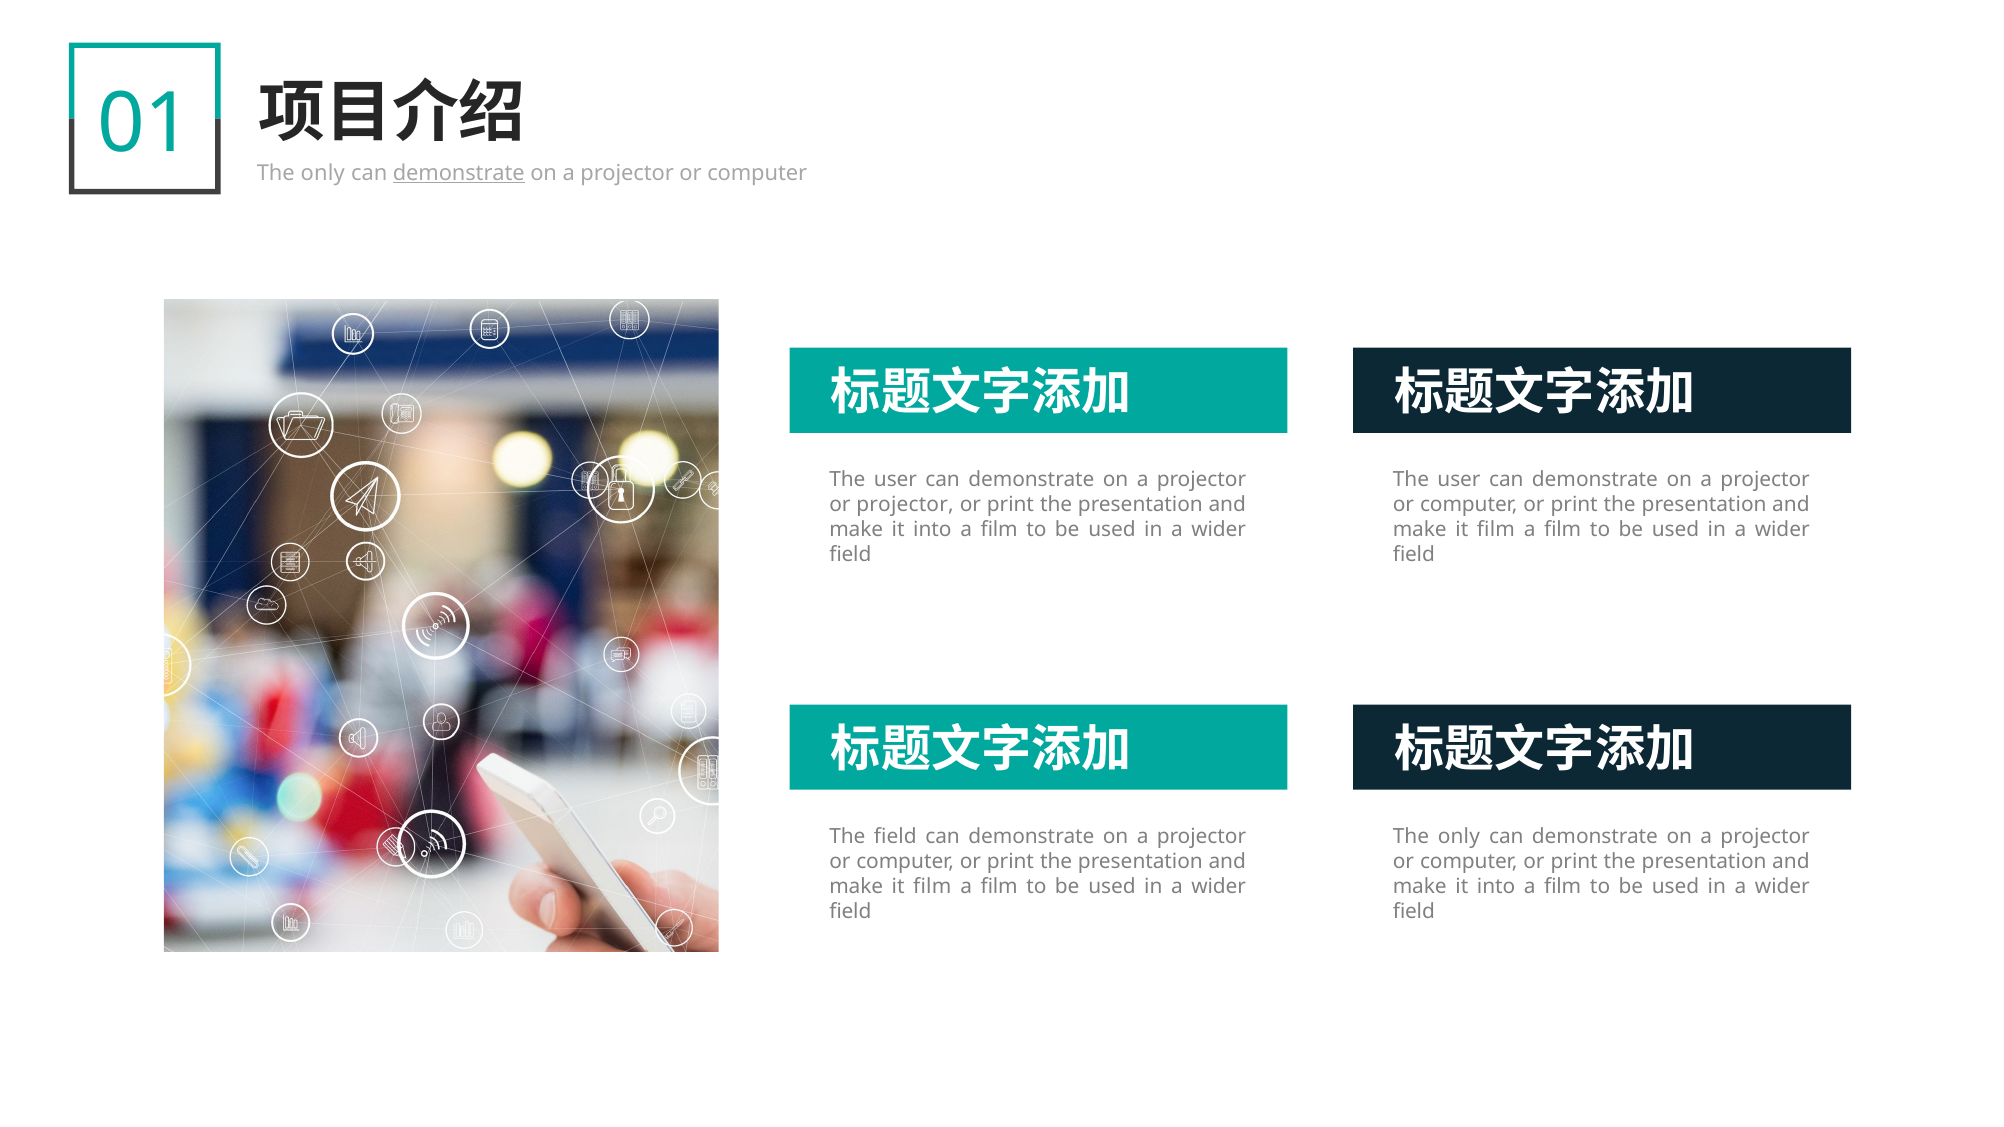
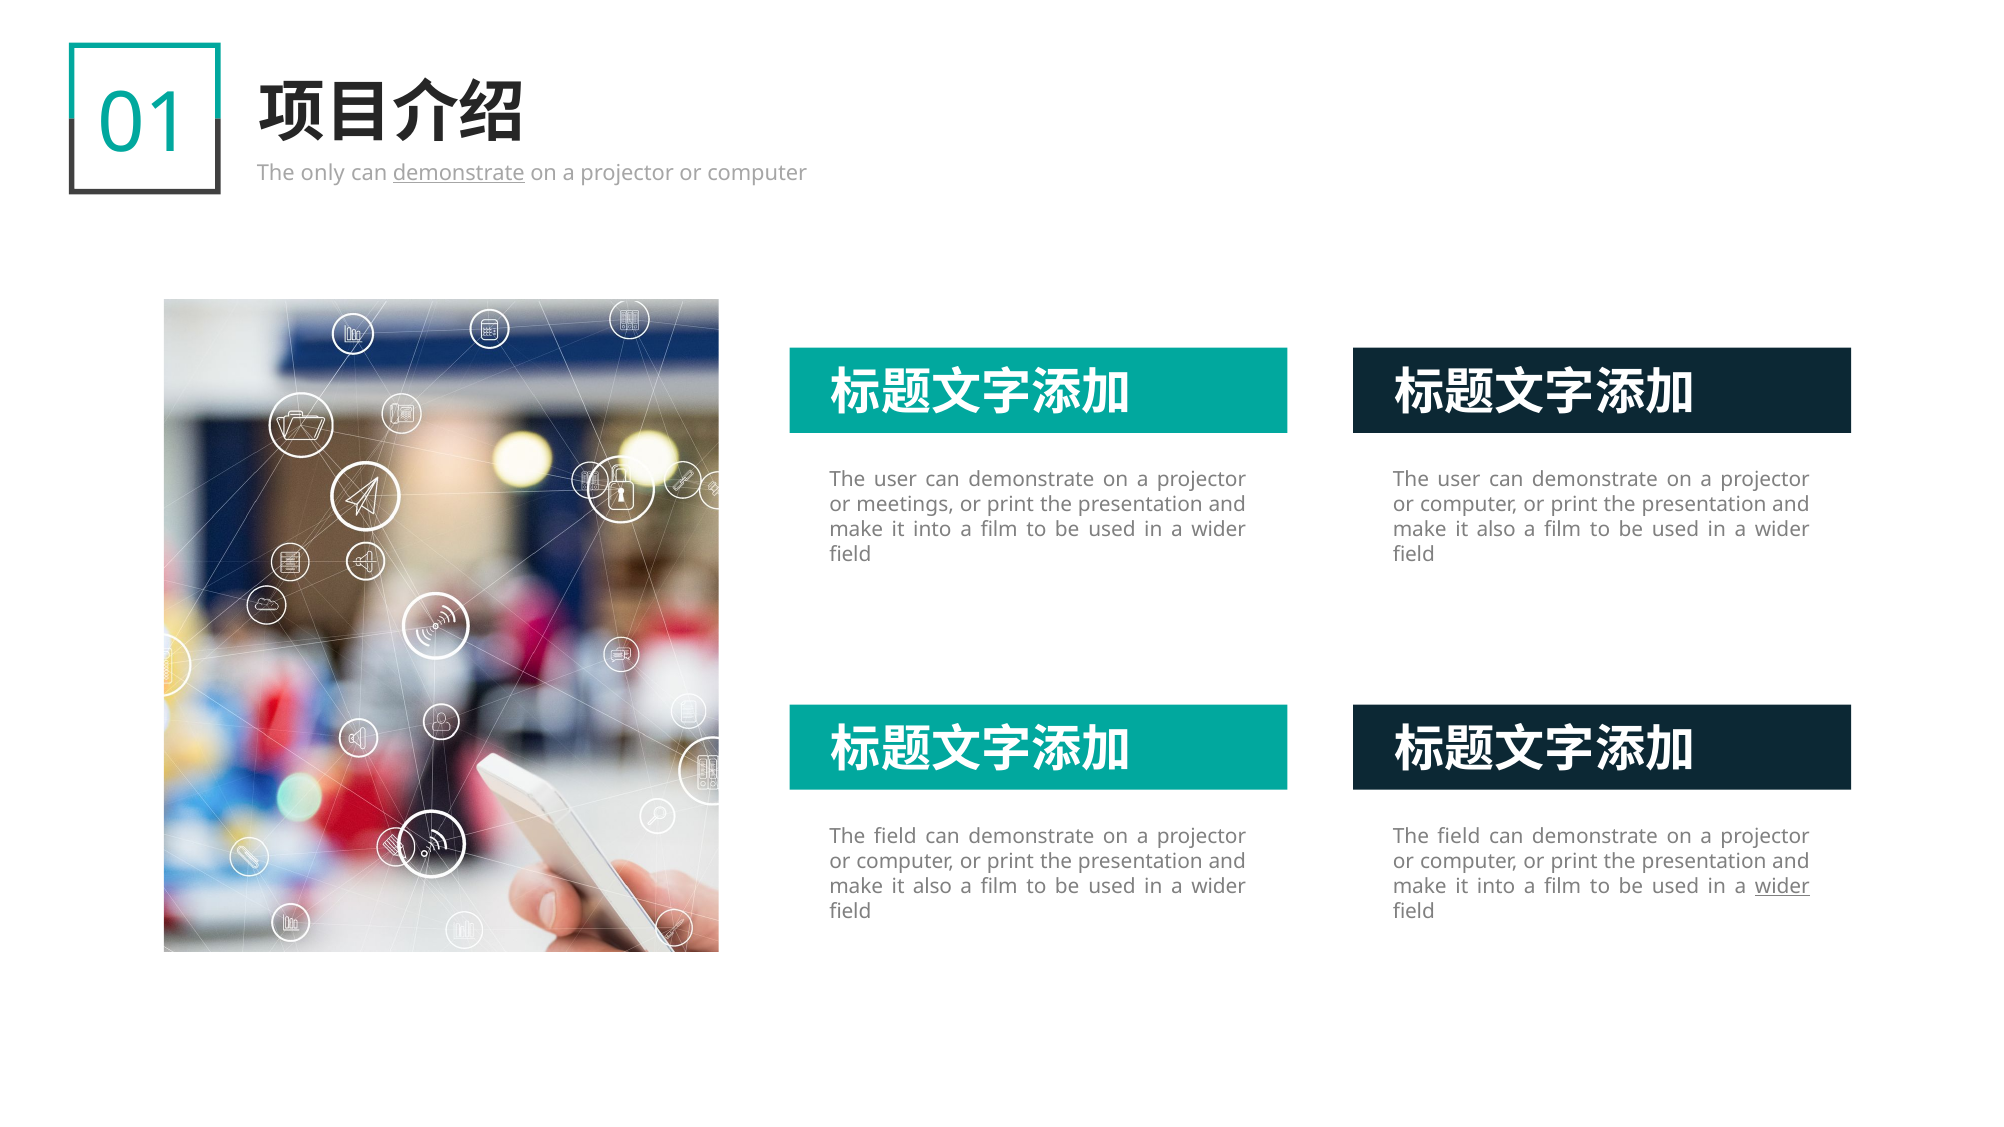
or projector: projector -> meetings
film at (1496, 530): film -> also
only at (1459, 837): only -> field
film at (932, 887): film -> also
wider at (1782, 887) underline: none -> present
